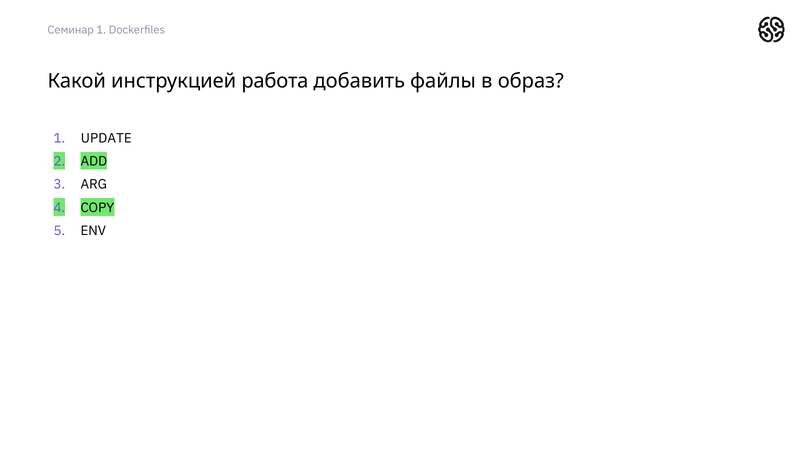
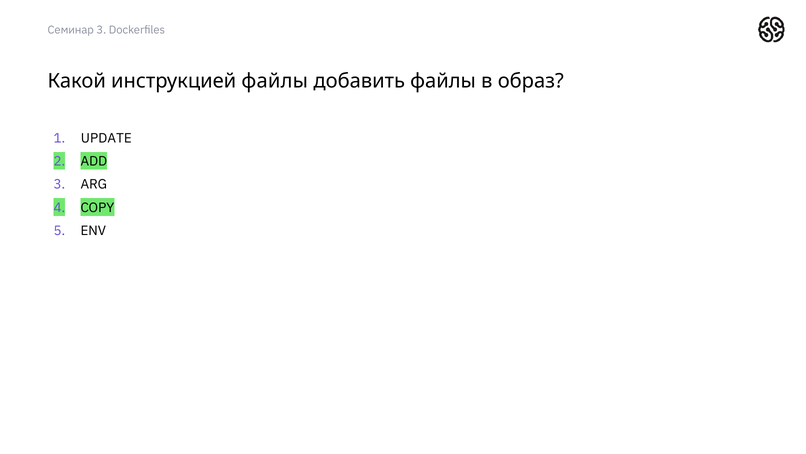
Семинар 1: 1 -> 3
инструкцией работа: работа -> файлы
